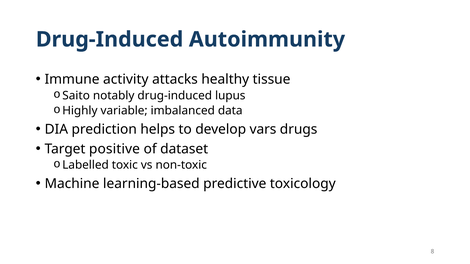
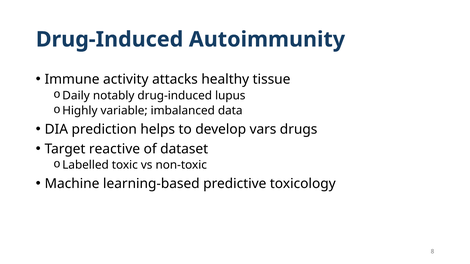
Saito: Saito -> Daily
positive: positive -> reactive
